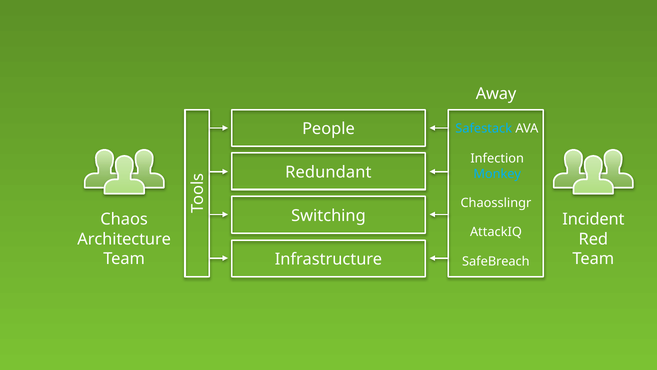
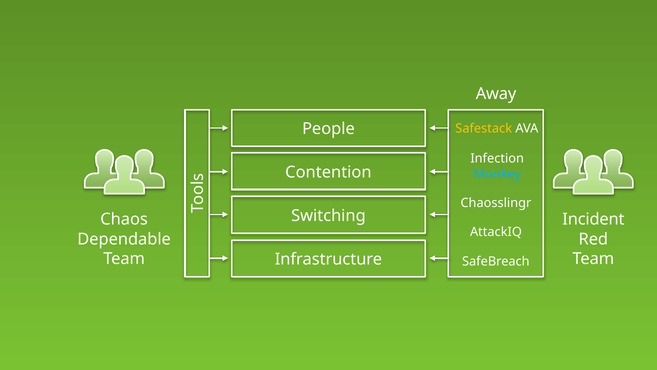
Safestack colour: light blue -> yellow
Redundant: Redundant -> Contention
Architecture: Architecture -> Dependable
